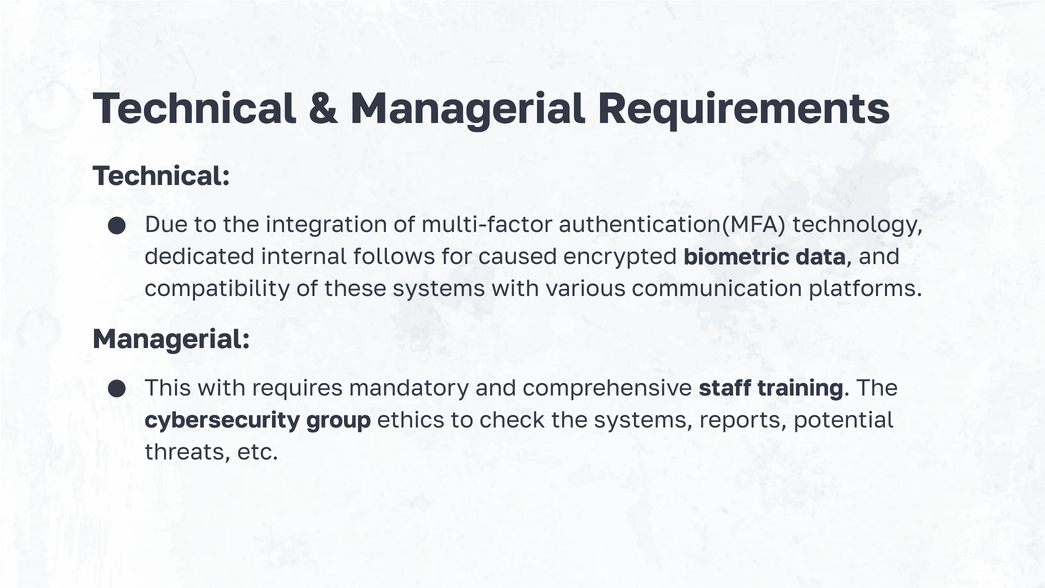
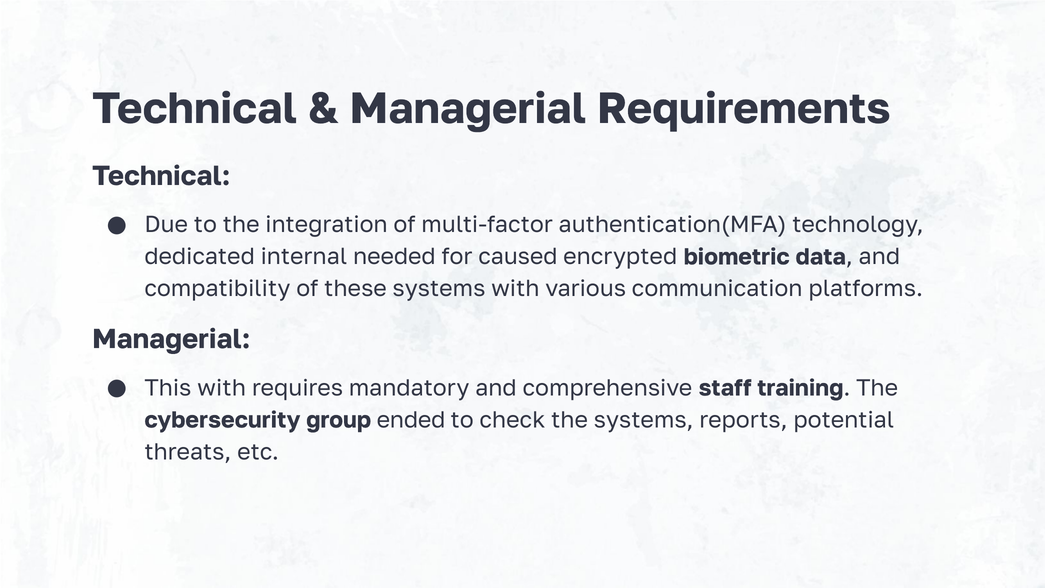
follows: follows -> needed
ethics: ethics -> ended
